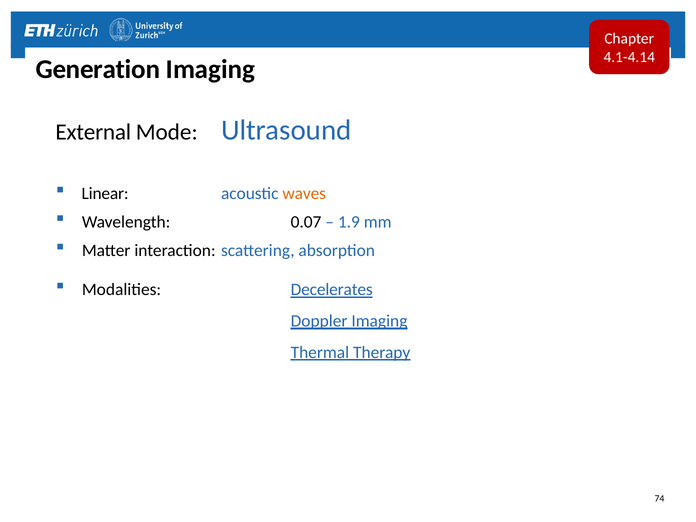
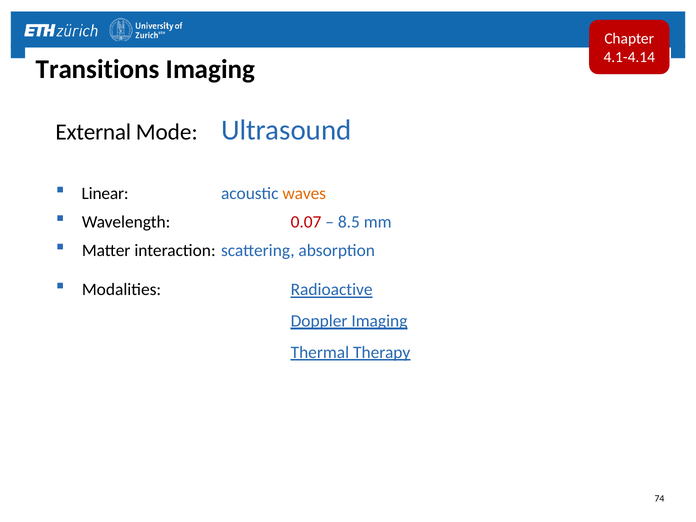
Generation: Generation -> Transitions
0.07 colour: black -> red
1.9: 1.9 -> 8.5
Decelerates: Decelerates -> Radioactive
